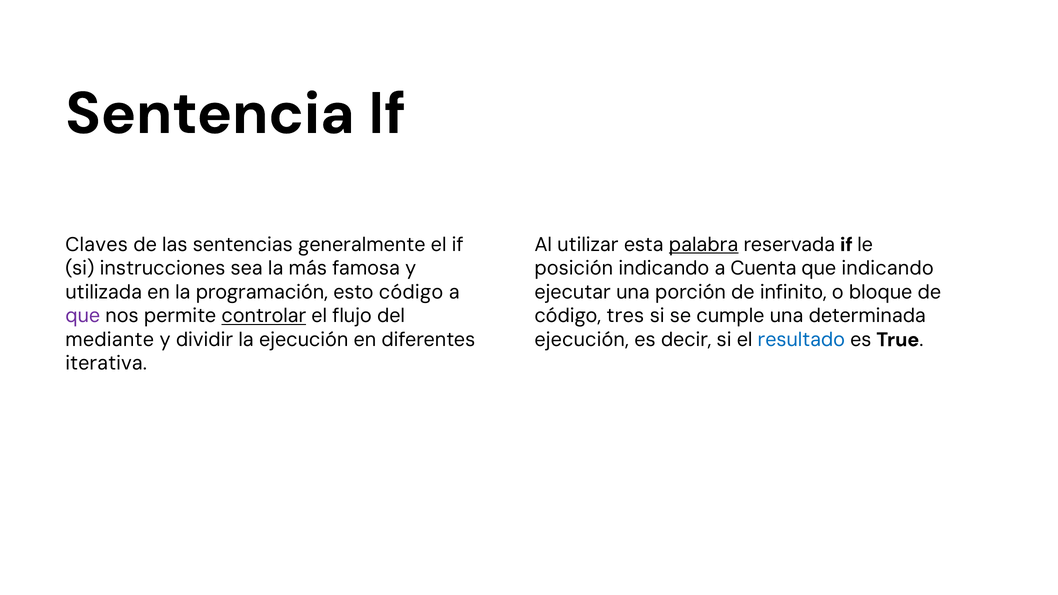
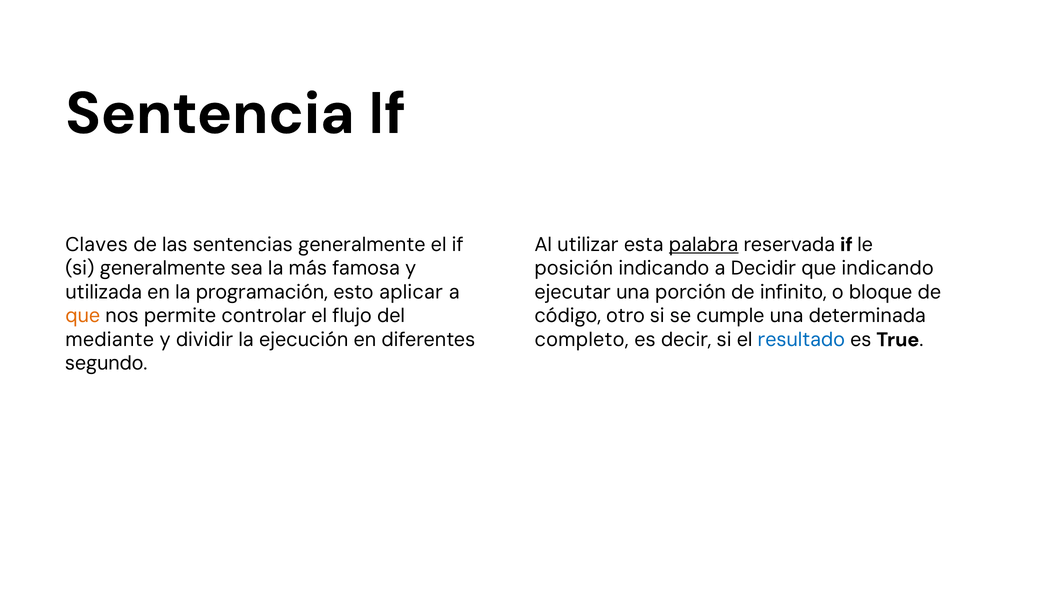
si instrucciones: instrucciones -> generalmente
Cuenta: Cuenta -> Decidir
esto código: código -> aplicar
que at (83, 316) colour: purple -> orange
controlar underline: present -> none
tres: tres -> otro
ejecución at (582, 340): ejecución -> completo
iterativa: iterativa -> segundo
